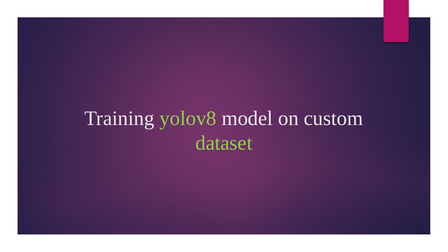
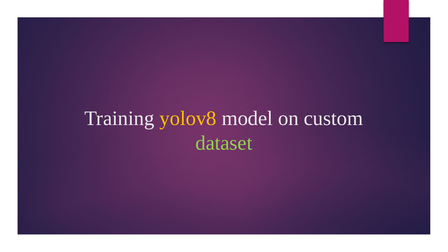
yolov8 colour: light green -> yellow
